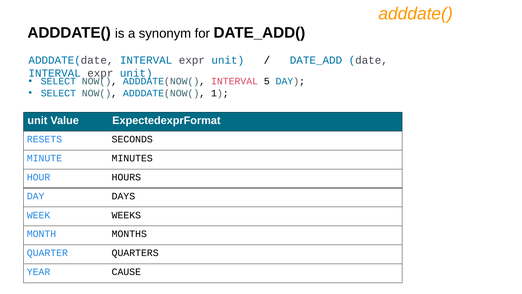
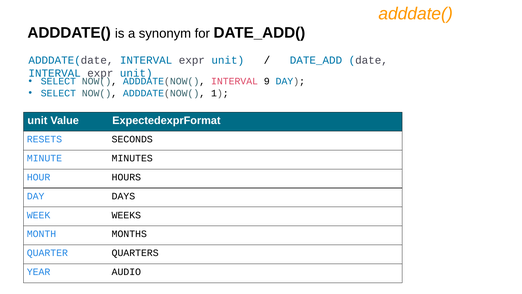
5: 5 -> 9
CAUSE: CAUSE -> AUDIO
